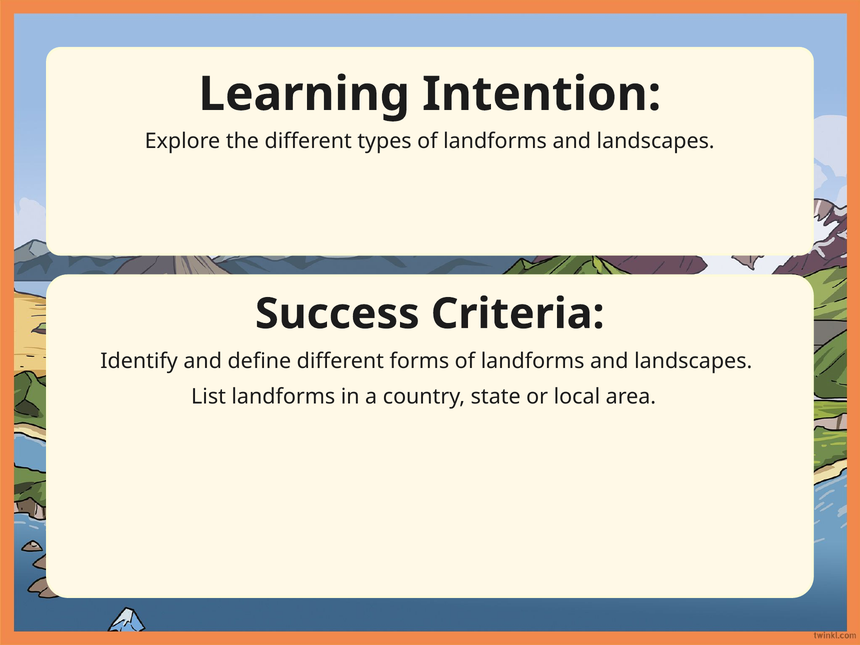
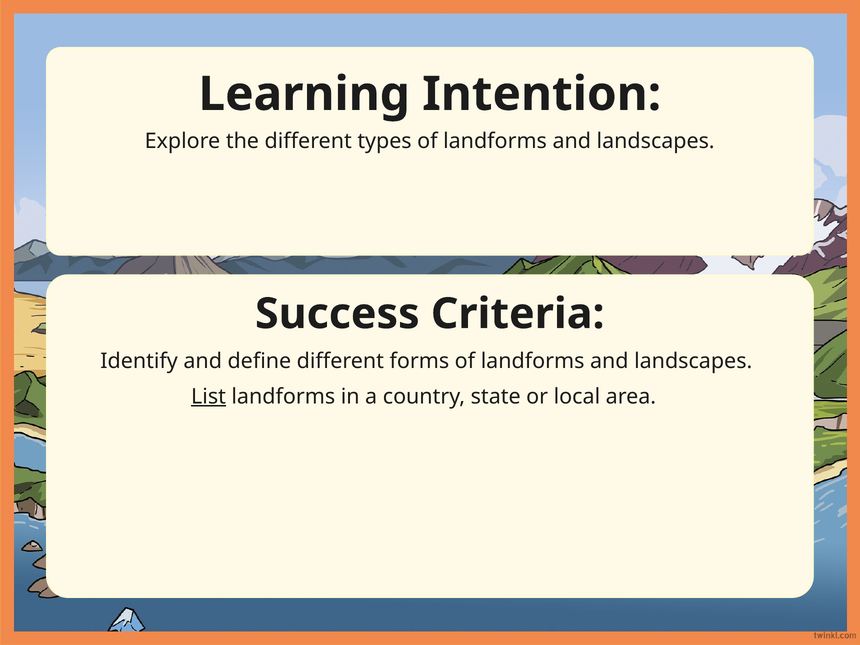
List underline: none -> present
